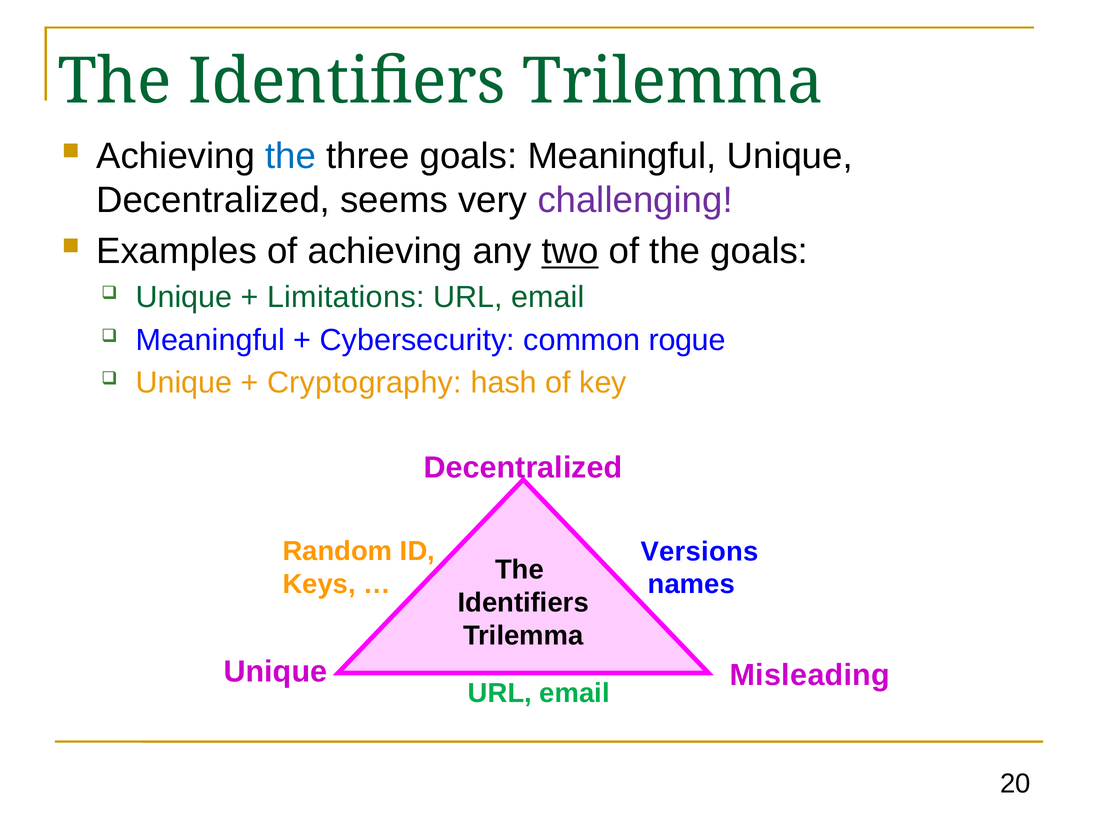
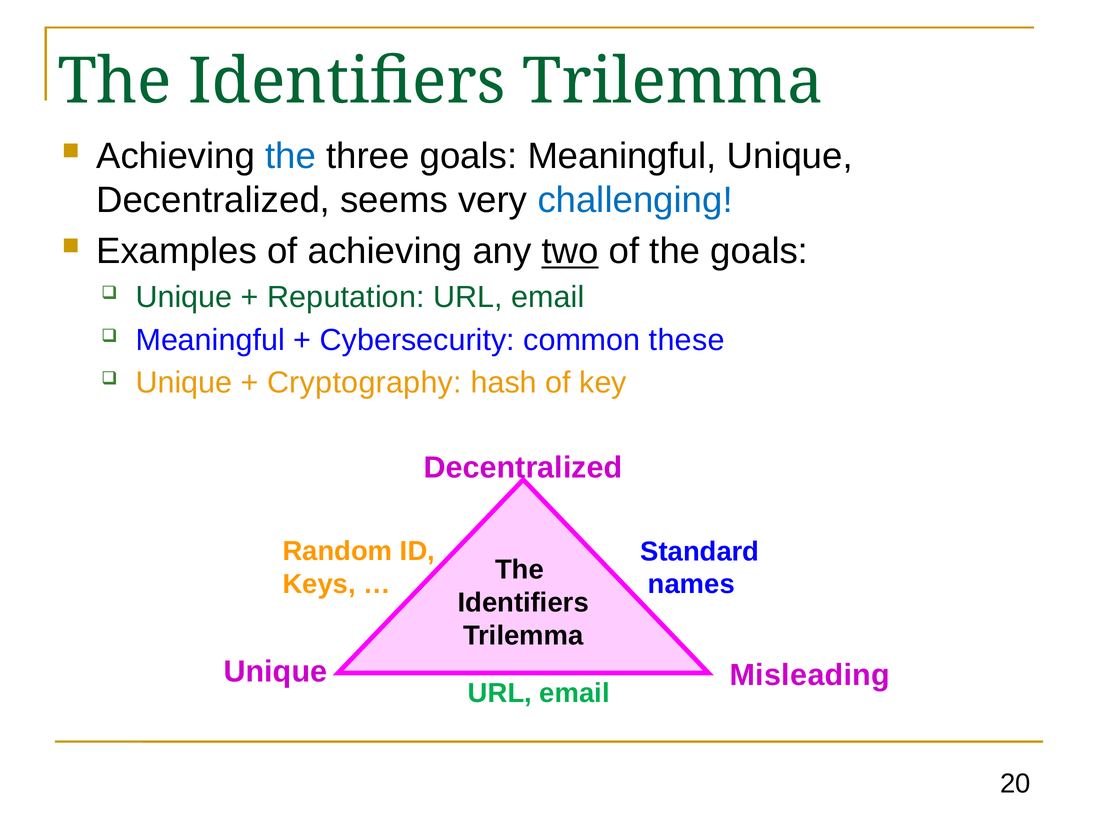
challenging colour: purple -> blue
Limitations: Limitations -> Reputation
rogue: rogue -> these
Versions: Versions -> Standard
